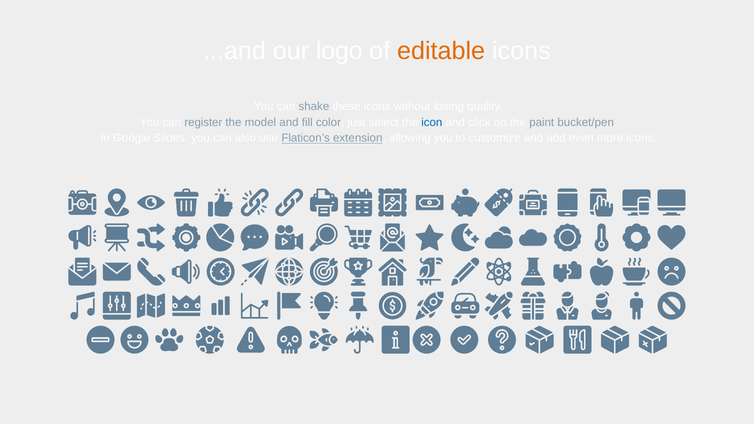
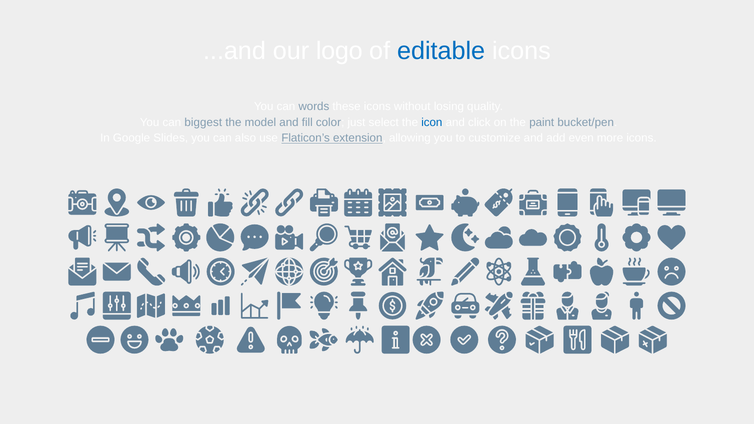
editable colour: orange -> blue
shake: shake -> words
register: register -> biggest
